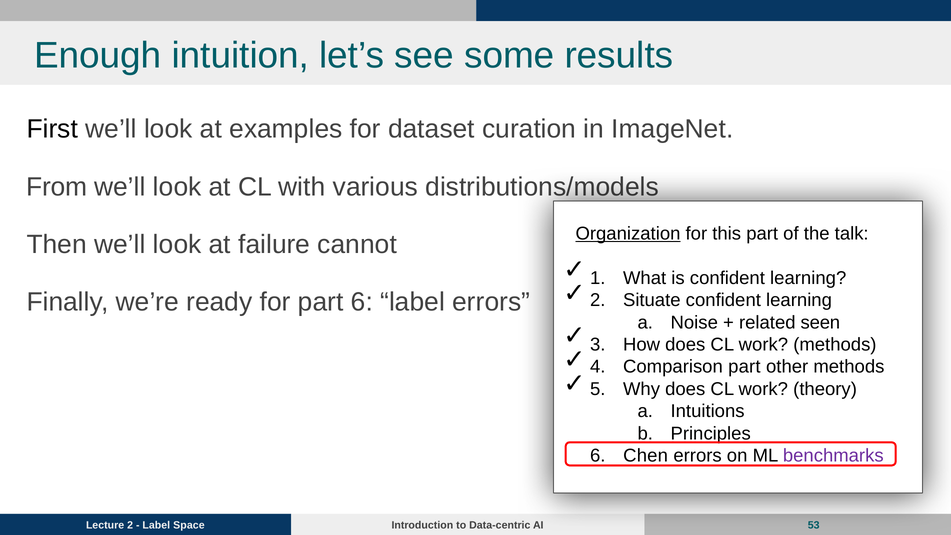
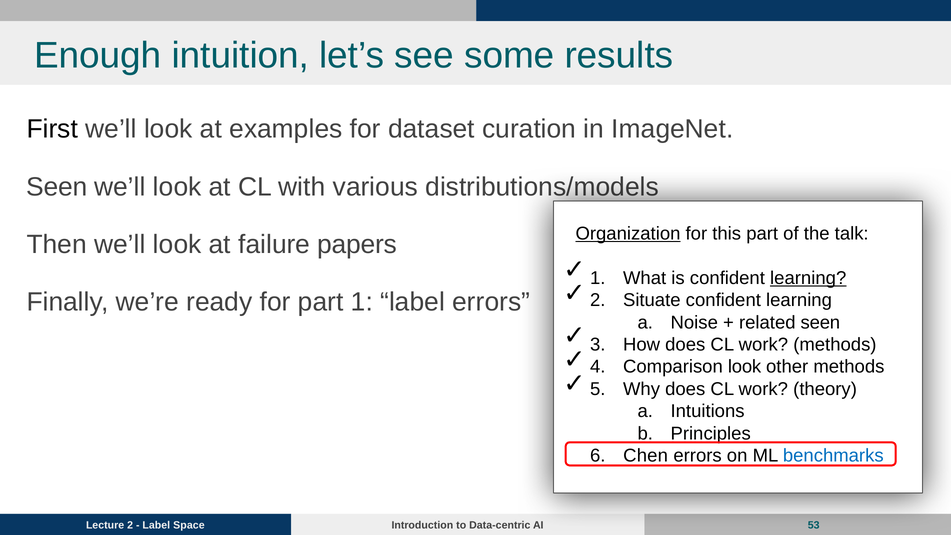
From at (57, 187): From -> Seen
cannot: cannot -> papers
learning at (808, 278) underline: none -> present
part 6: 6 -> 1
Comparison part: part -> look
benchmarks colour: purple -> blue
